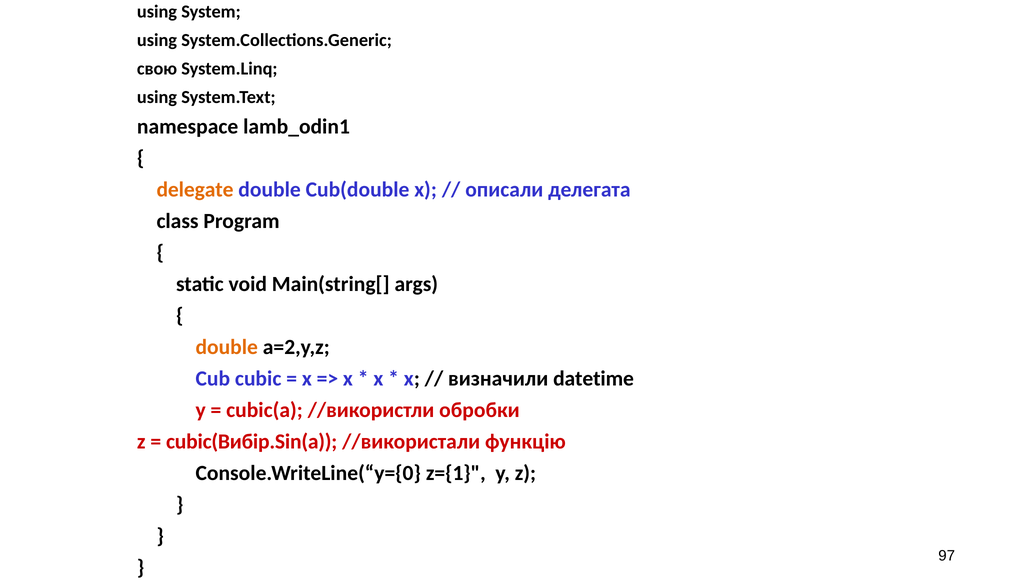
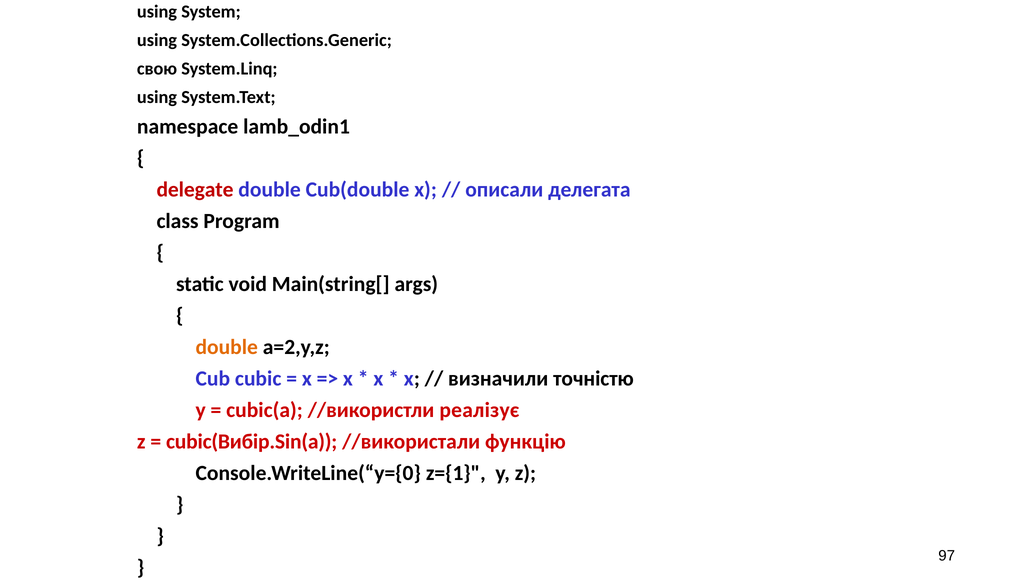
delegate colour: orange -> red
datetime: datetime -> точністю
обробки: обробки -> реалізує
